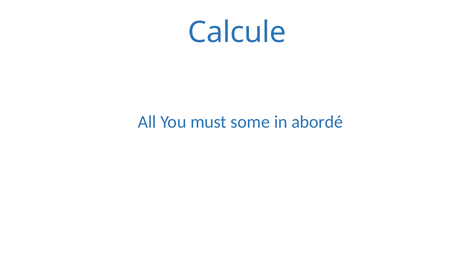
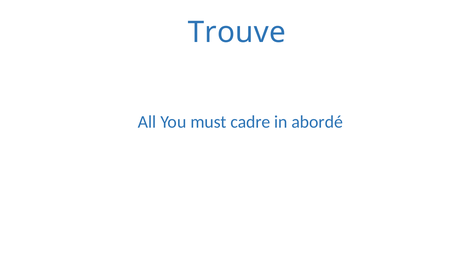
Calcule: Calcule -> Trouve
some: some -> cadre
